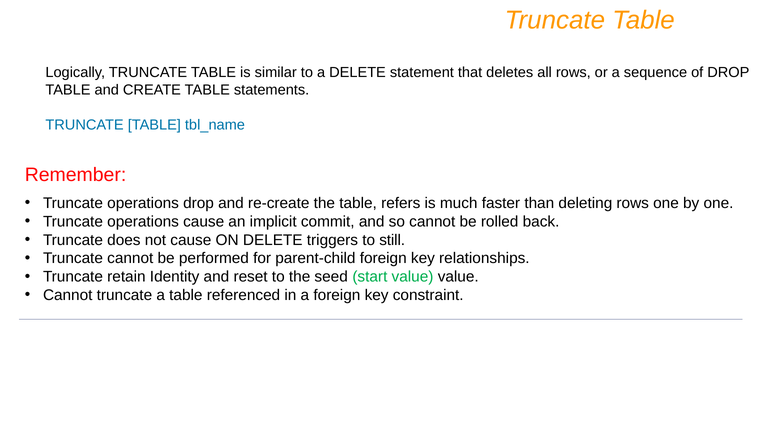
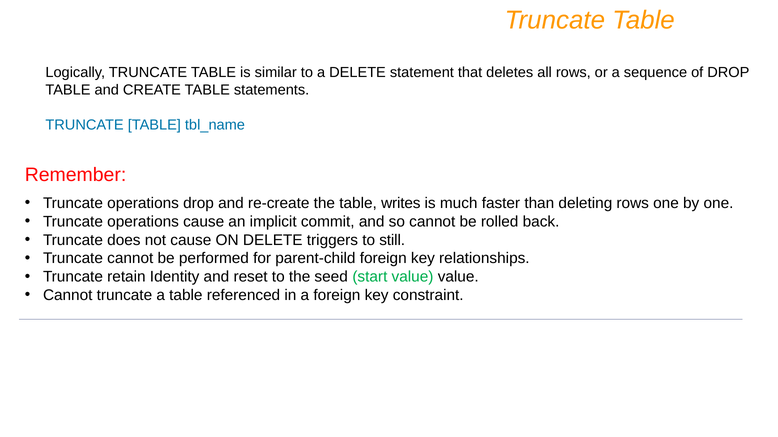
refers: refers -> writes
